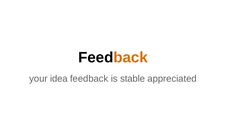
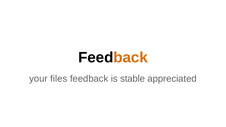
idea: idea -> files
